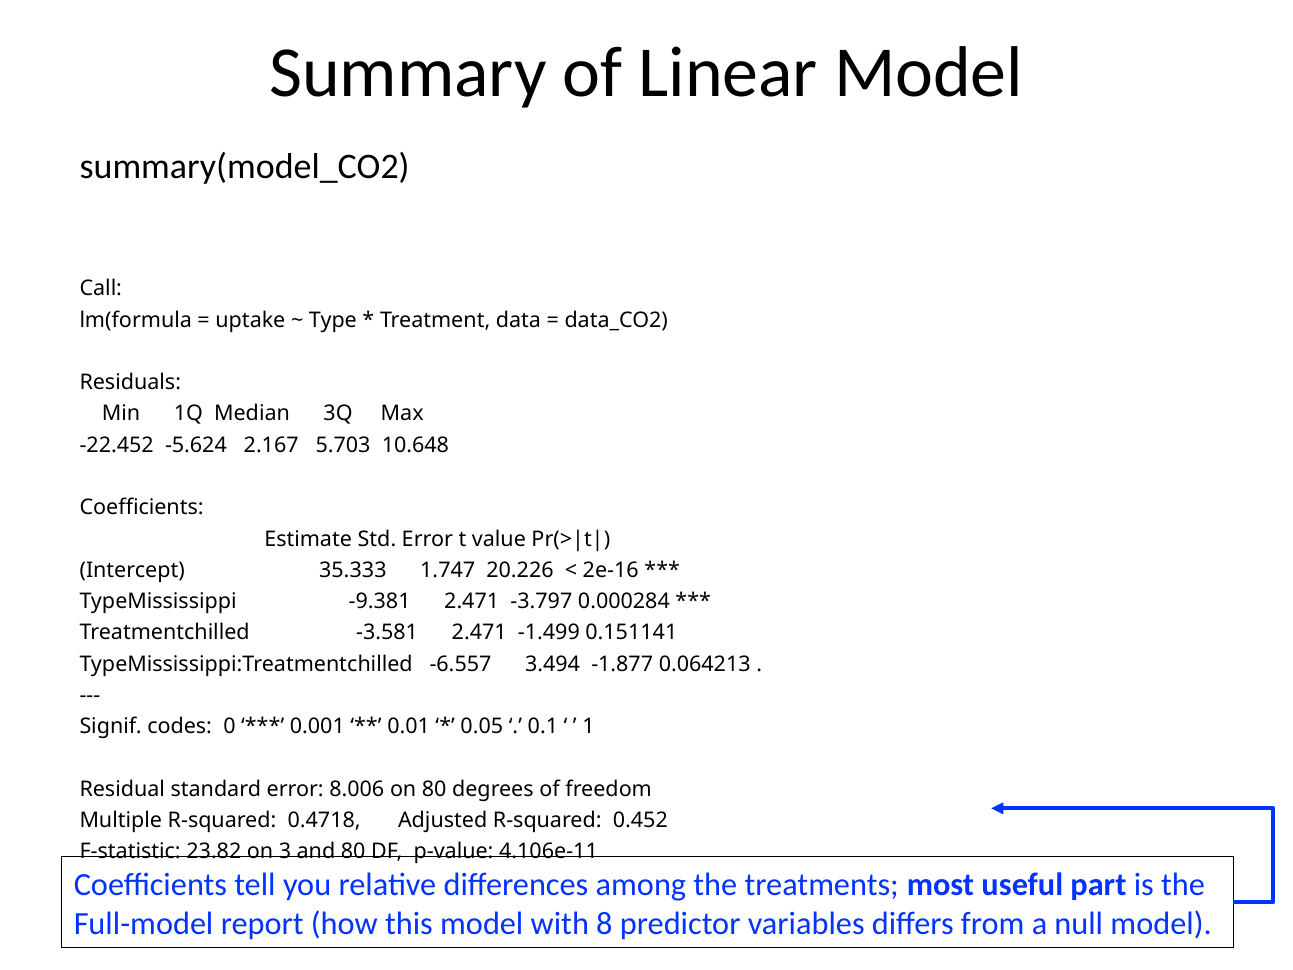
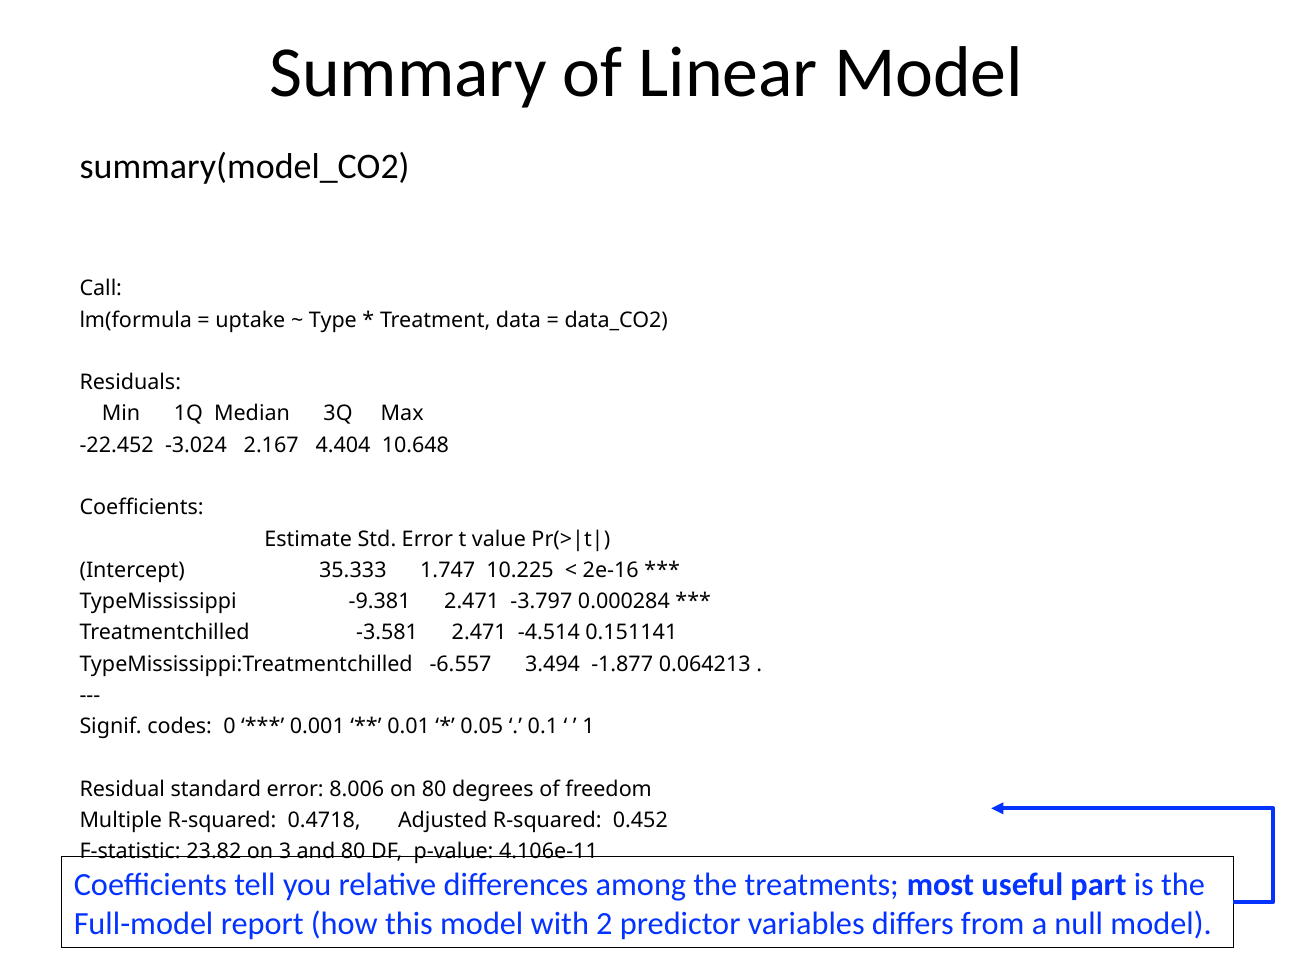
-5.624: -5.624 -> -3.024
5.703: 5.703 -> 4.404
20.226: 20.226 -> 10.225
-1.499: -1.499 -> -4.514
8: 8 -> 2
